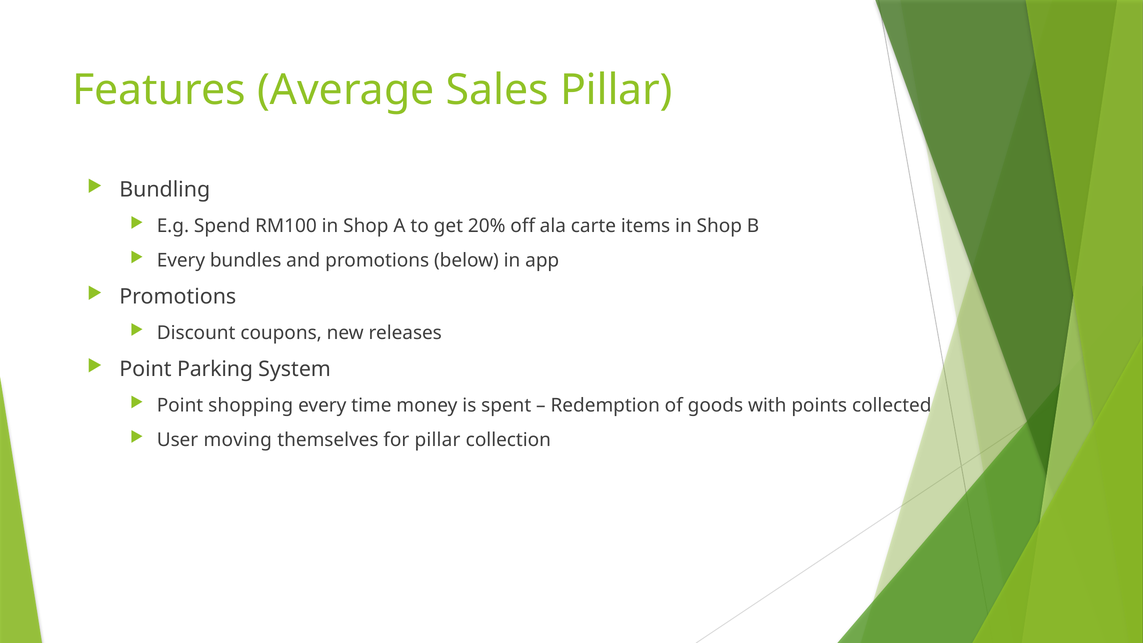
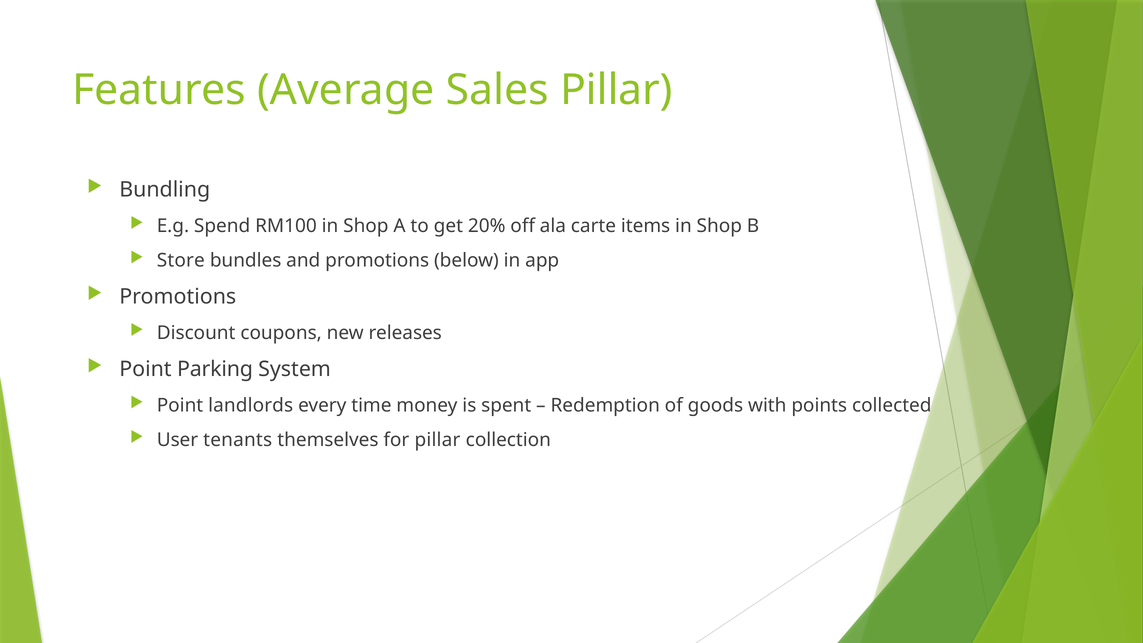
Every at (181, 261): Every -> Store
shopping: shopping -> landlords
moving: moving -> tenants
